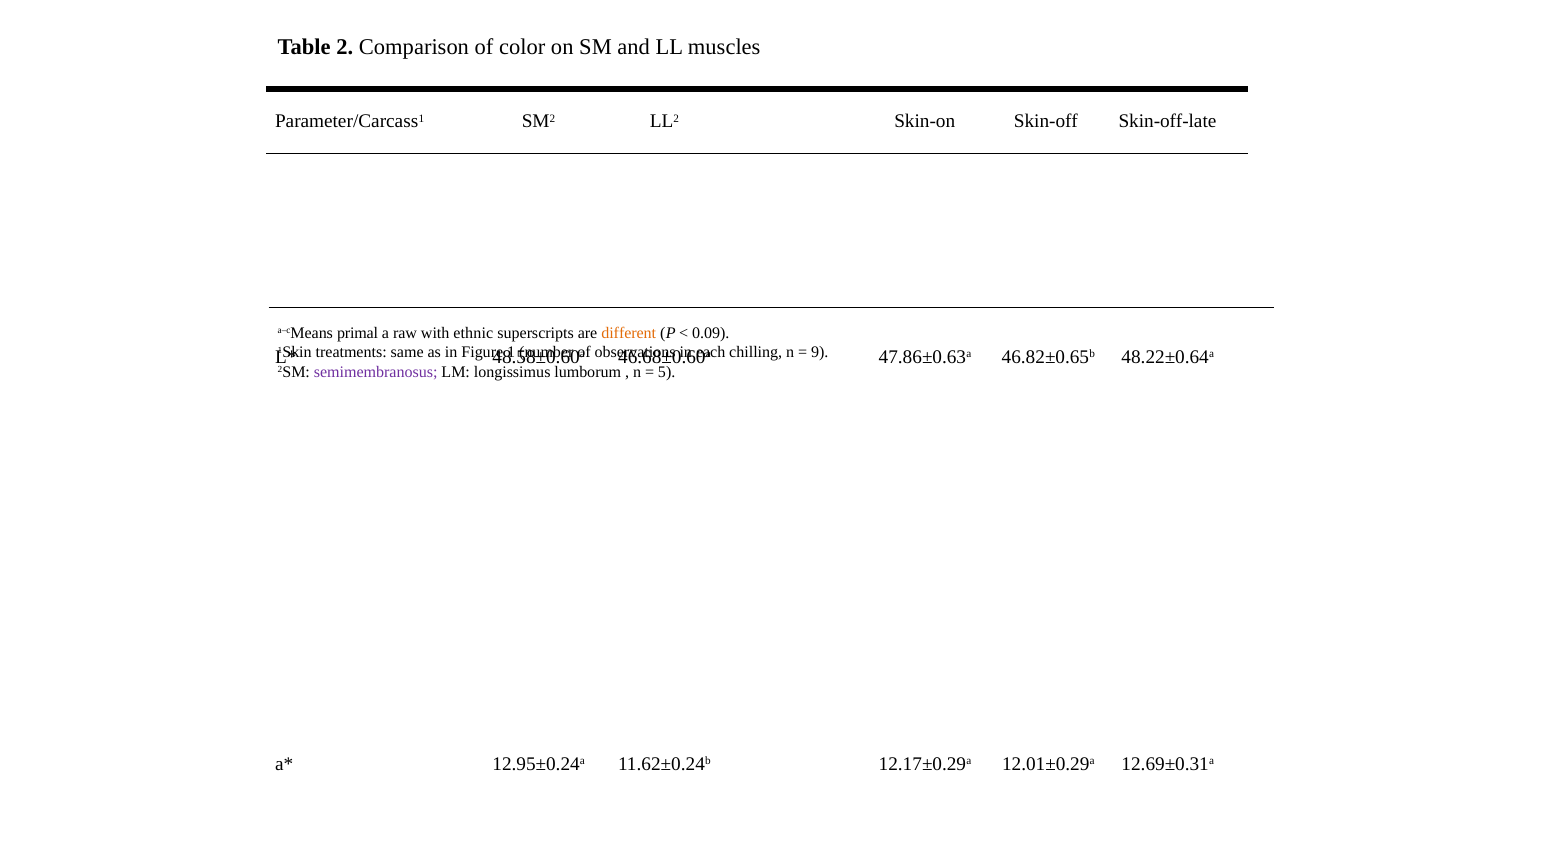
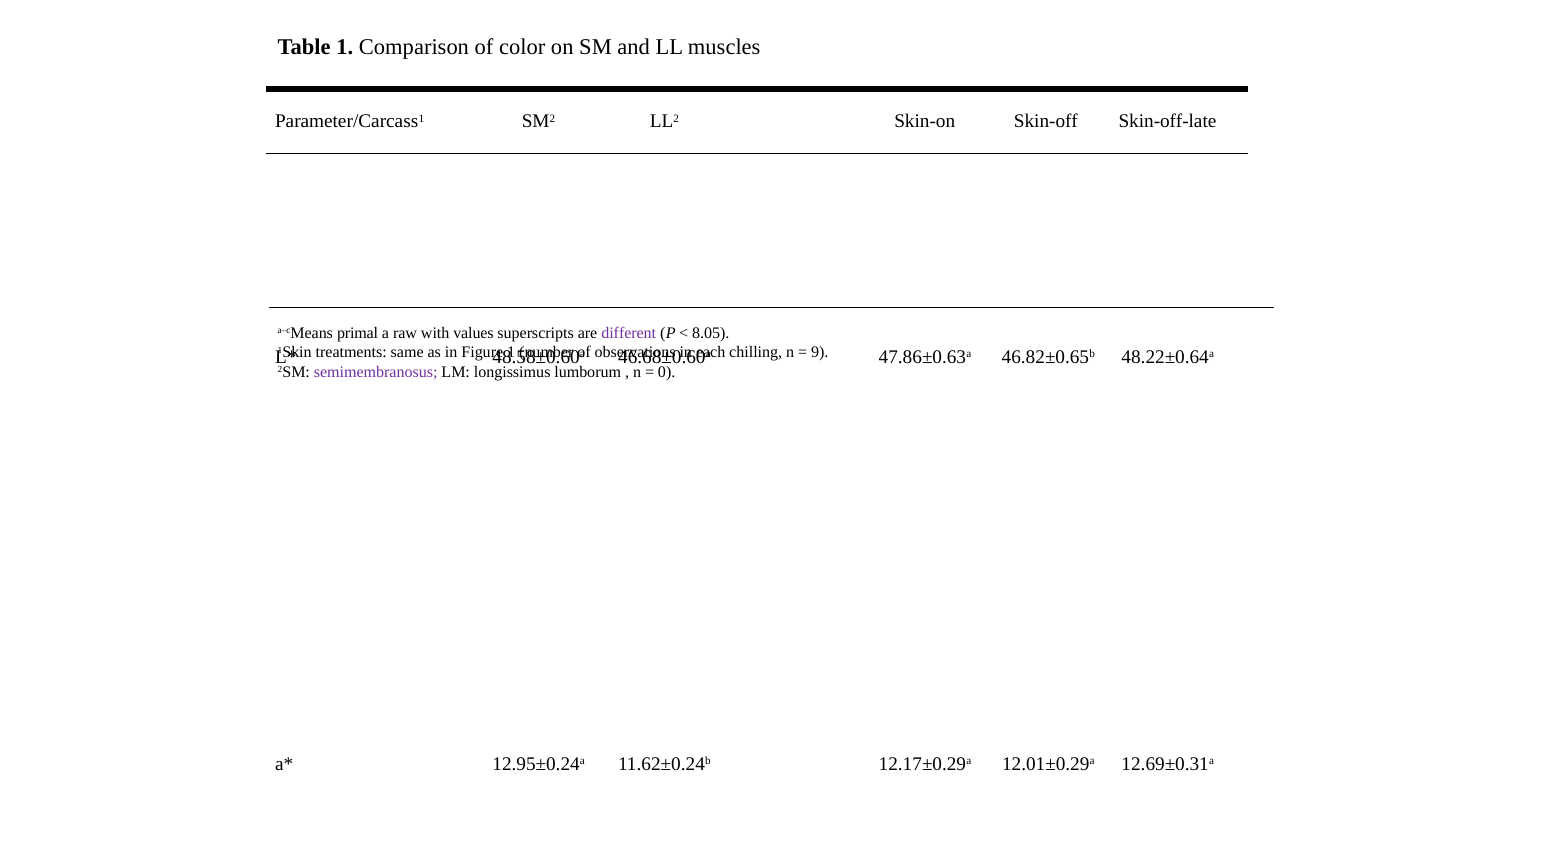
Table 2: 2 -> 1
ethnic: ethnic -> values
different colour: orange -> purple
0.09: 0.09 -> 8.05
5: 5 -> 0
